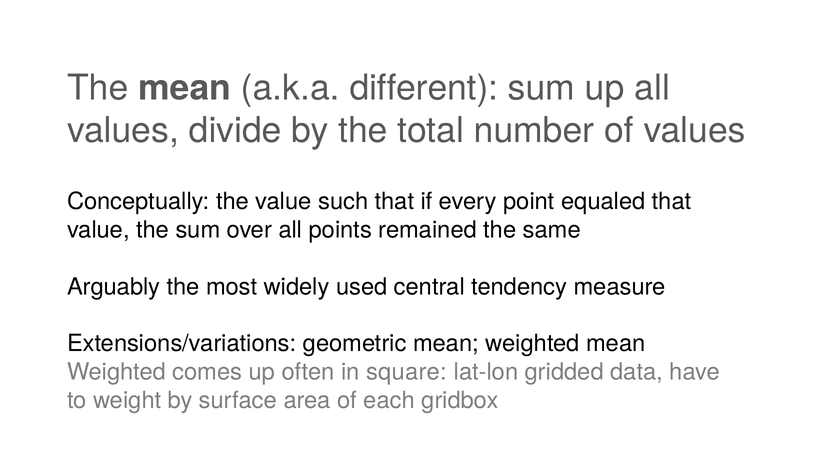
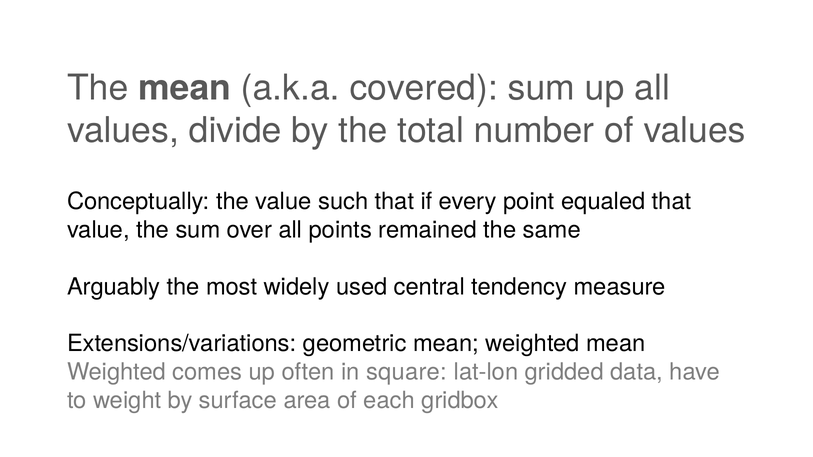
different: different -> covered
